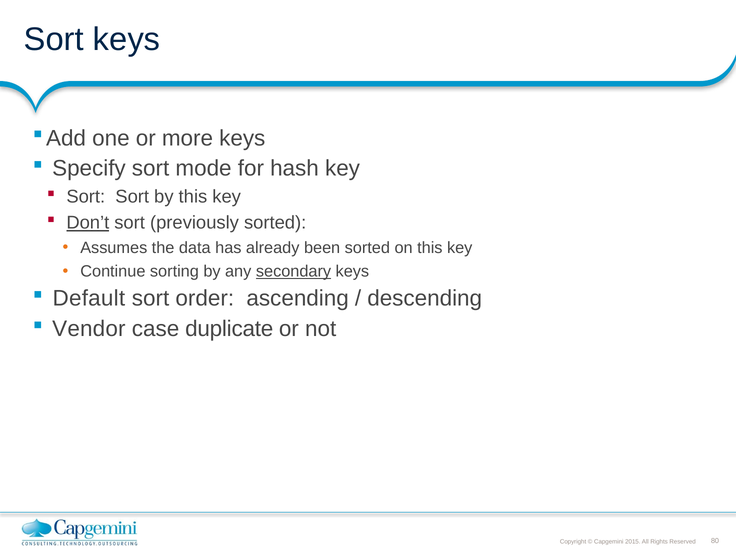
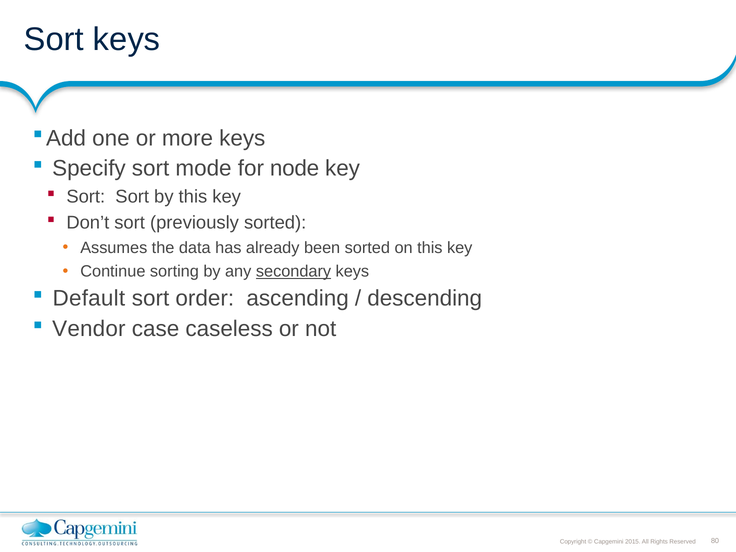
hash: hash -> node
Don’t underline: present -> none
duplicate: duplicate -> caseless
